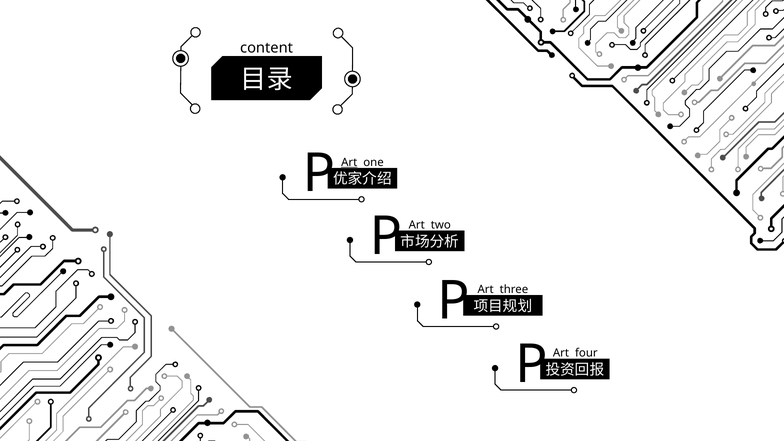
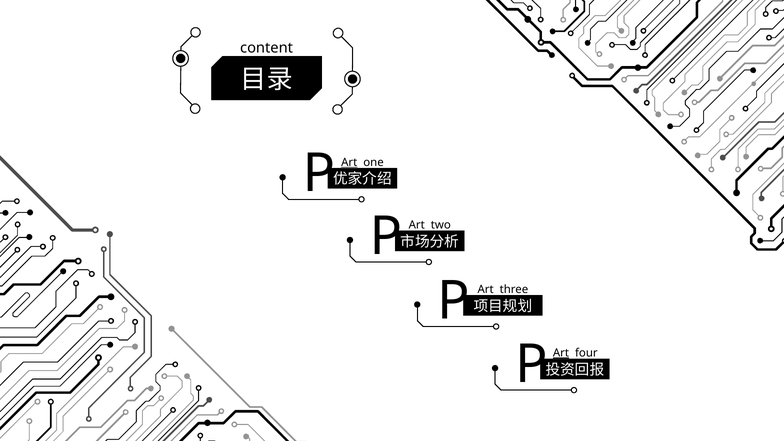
Art at (561, 353) underline: none -> present
